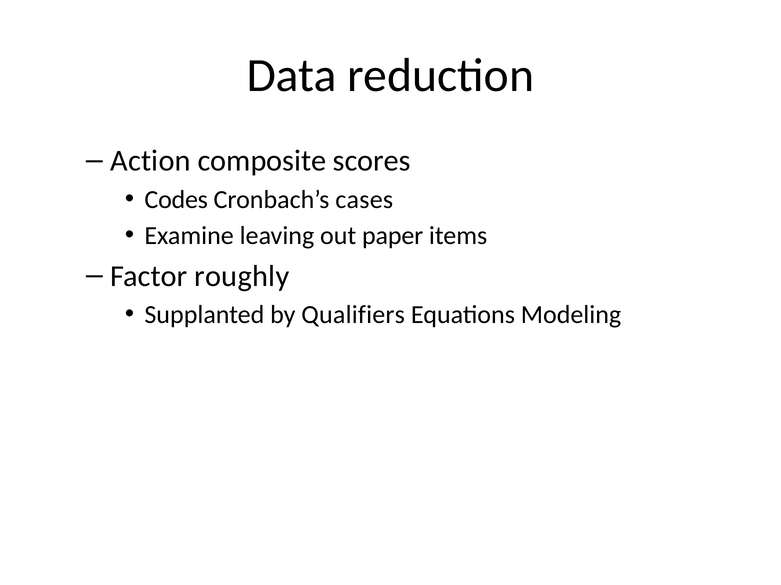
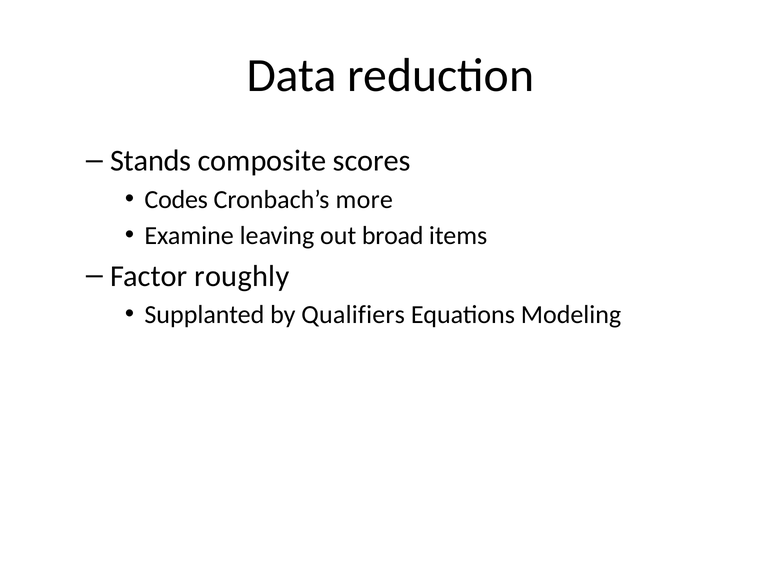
Action: Action -> Stands
cases: cases -> more
paper: paper -> broad
